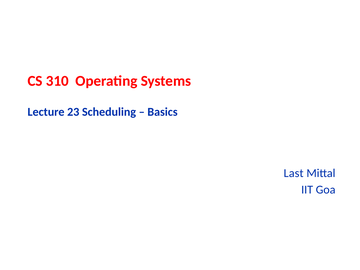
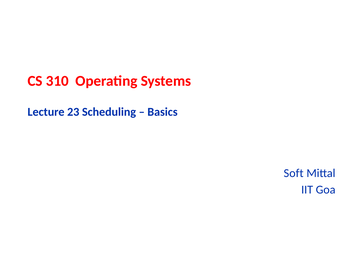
Last: Last -> Soft
